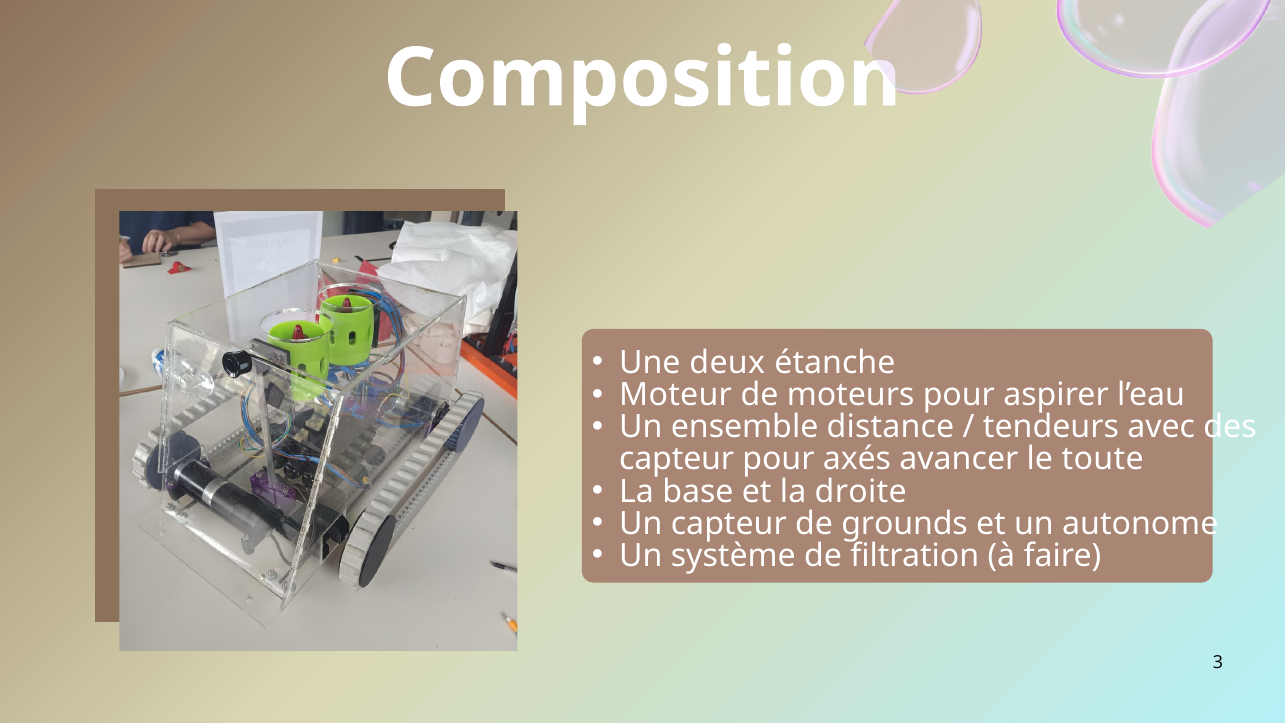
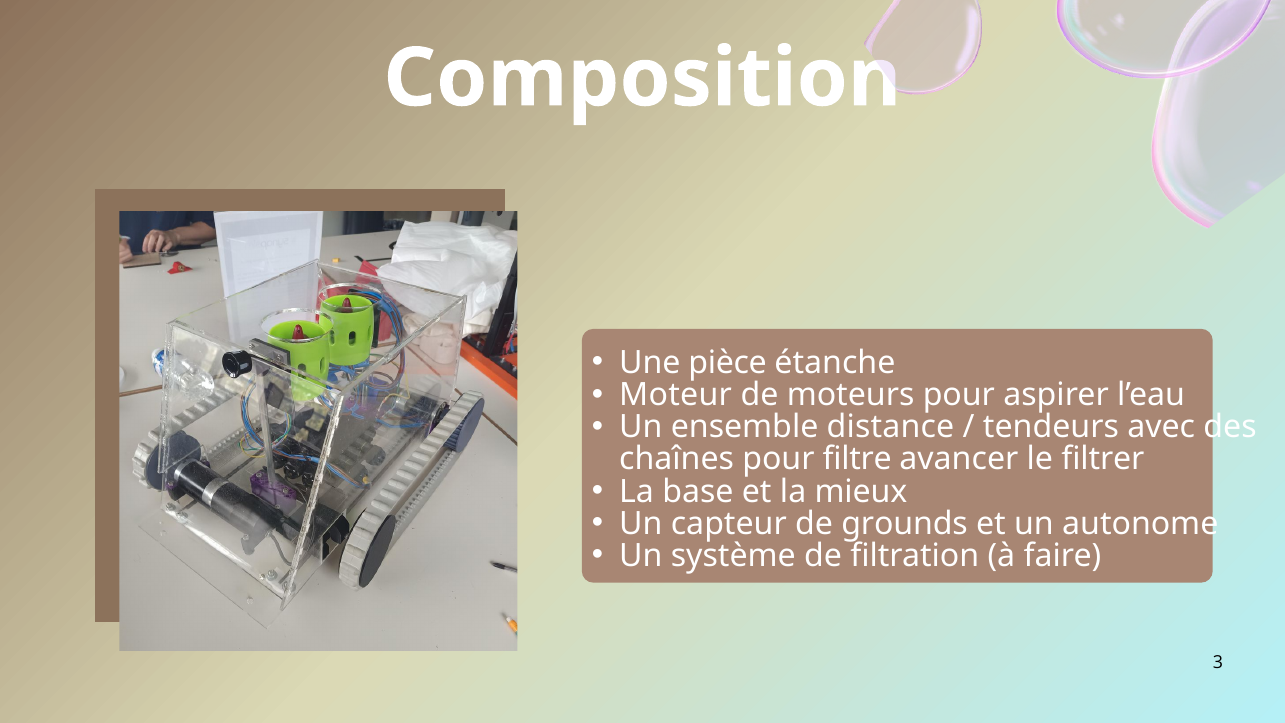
deux: deux -> pièce
capteur at (677, 459): capteur -> chaînes
axés: axés -> filtre
toute: toute -> filtrer
droite: droite -> mieux
